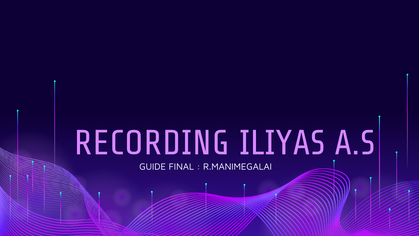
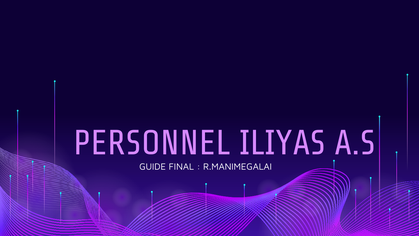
RECORDING: RECORDING -> PERSONNEL
